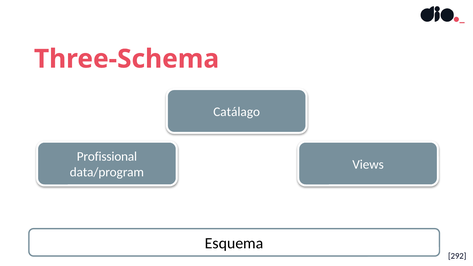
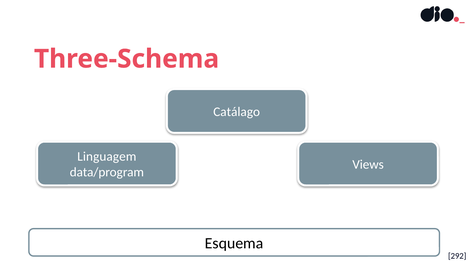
Profissional: Profissional -> Linguagem
